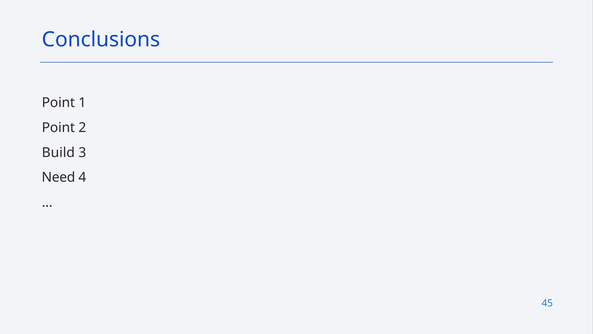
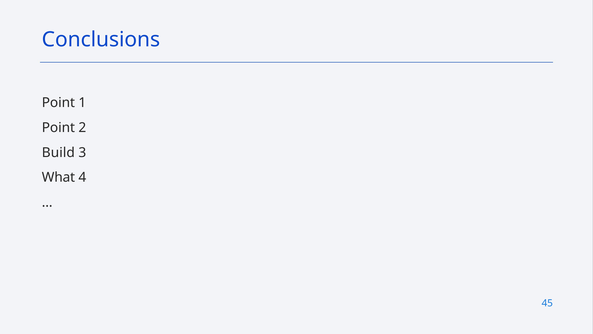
Need: Need -> What
